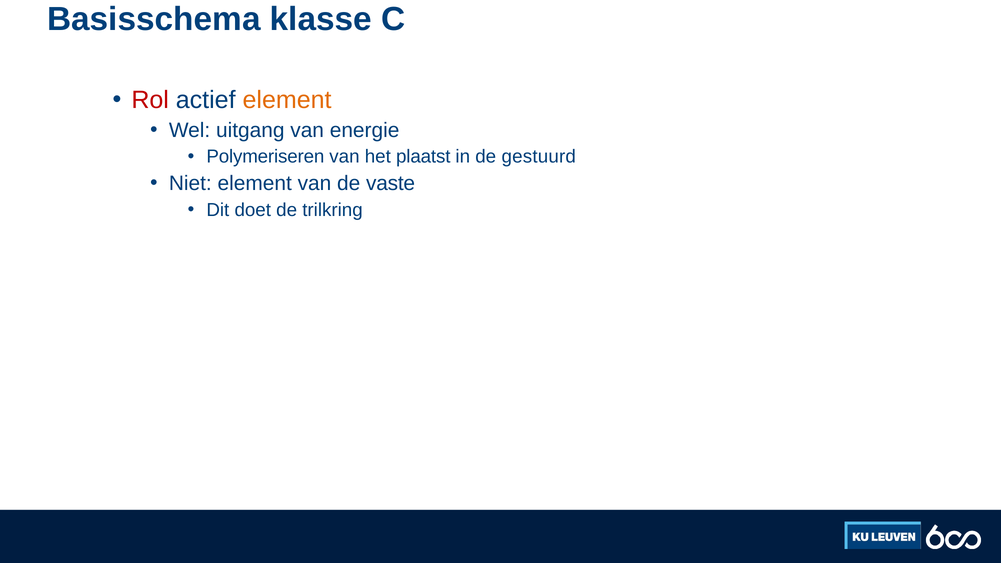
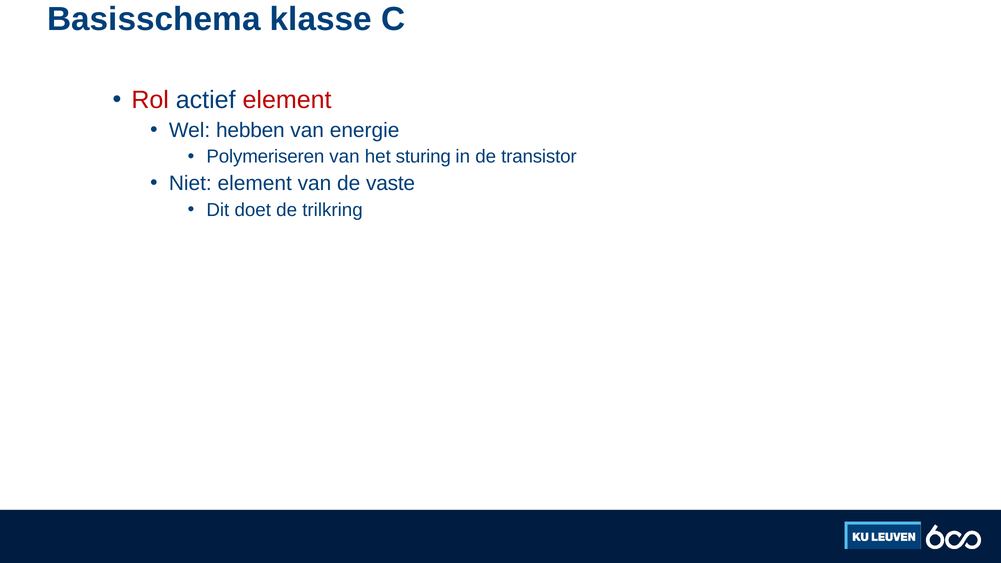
element at (287, 100) colour: orange -> red
uitgang: uitgang -> hebben
plaatst: plaatst -> sturing
gestuurd: gestuurd -> transistor
